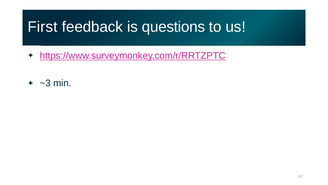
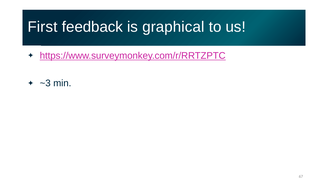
questions: questions -> graphical
